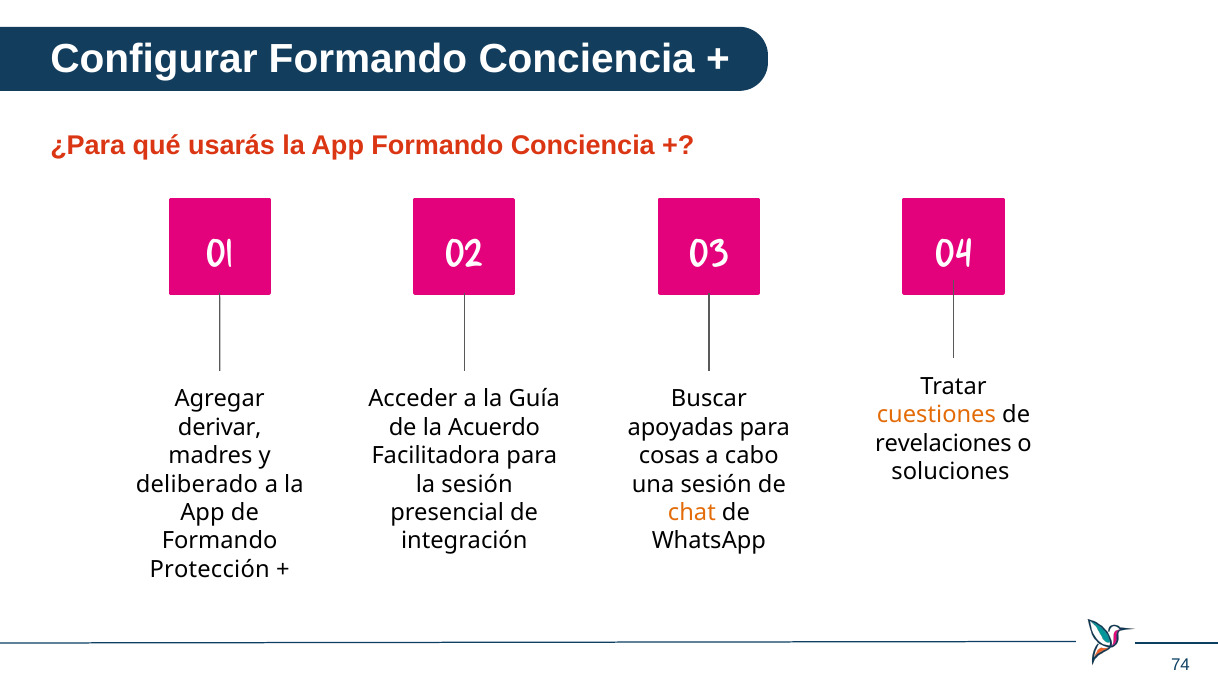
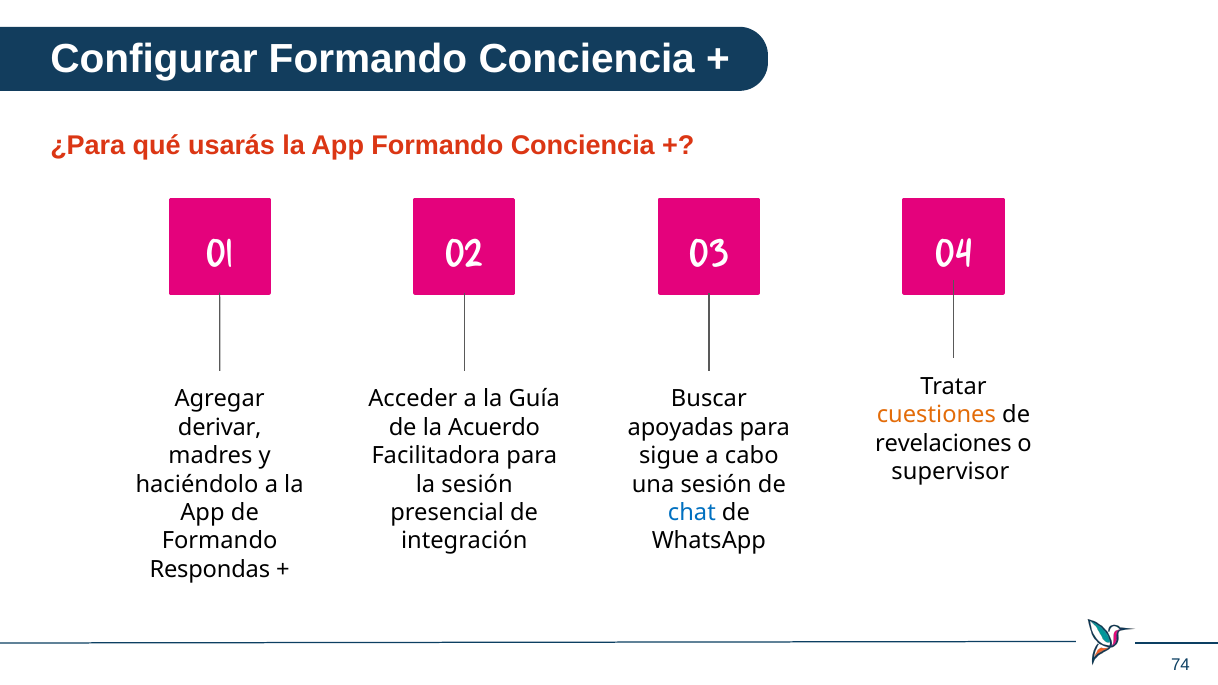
cosas: cosas -> sigue
soluciones: soluciones -> supervisor
deliberado: deliberado -> haciéndolo
chat colour: orange -> blue
Protección: Protección -> Respondas
